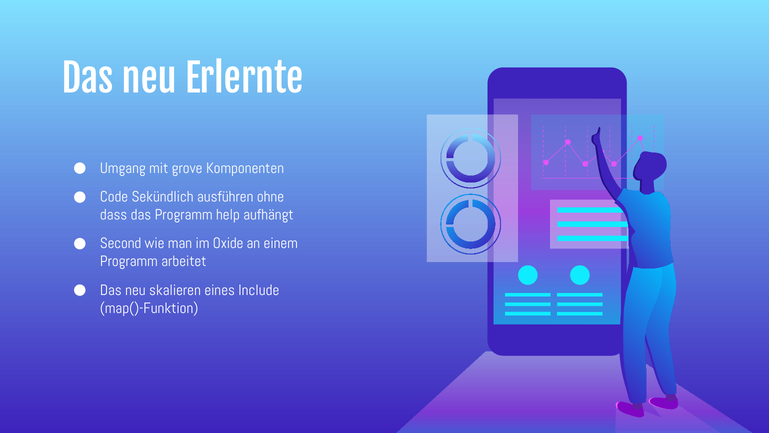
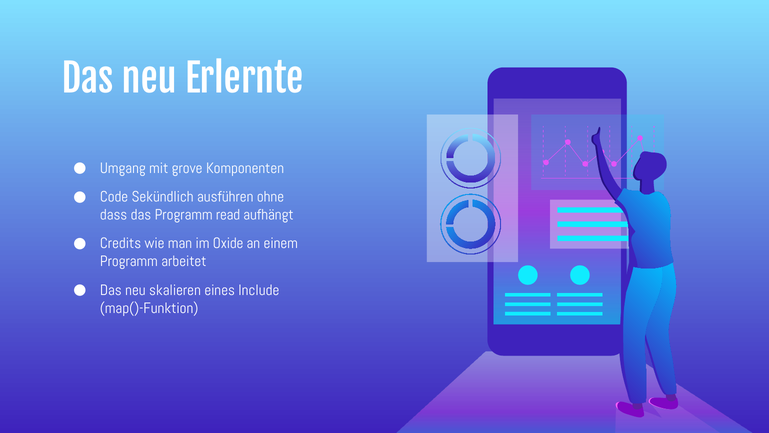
help: help -> read
Second: Second -> Credits
